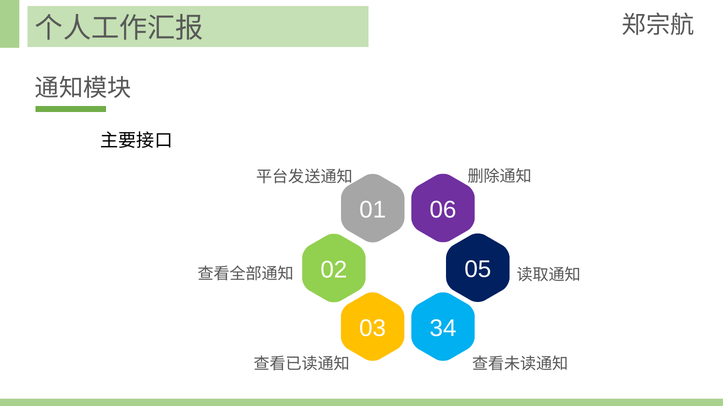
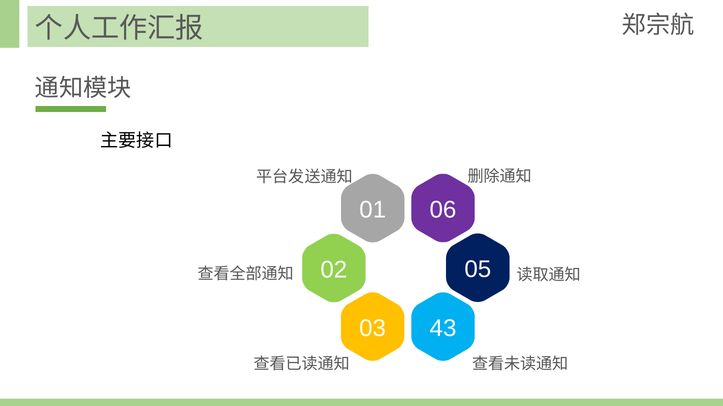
34: 34 -> 43
